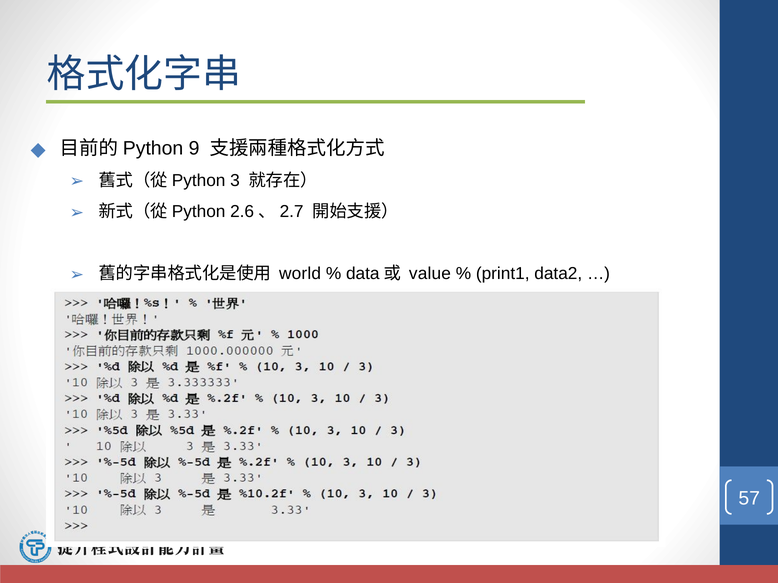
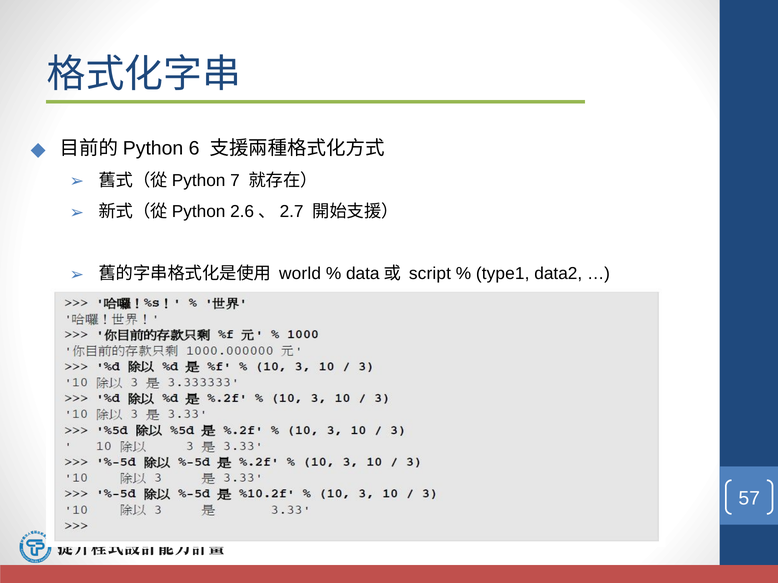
9: 9 -> 6
3: 3 -> 7
value: value -> script
print1: print1 -> type1
